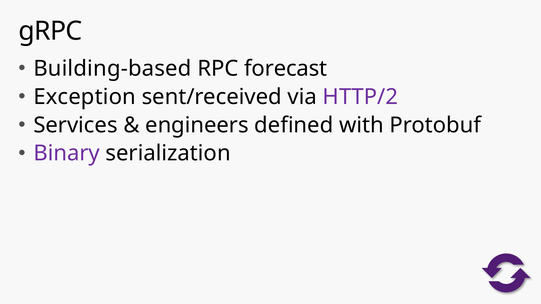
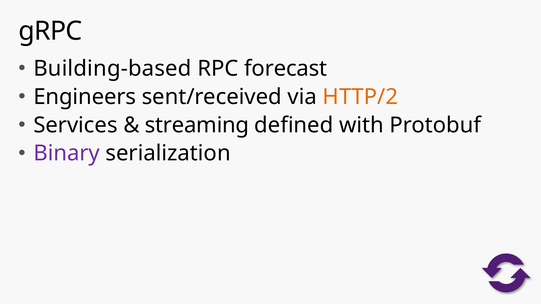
Exception: Exception -> Engineers
HTTP/2 colour: purple -> orange
engineers: engineers -> streaming
